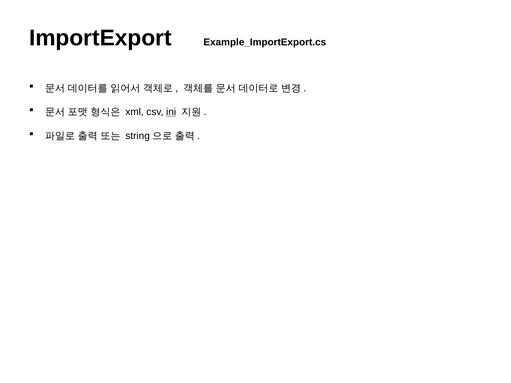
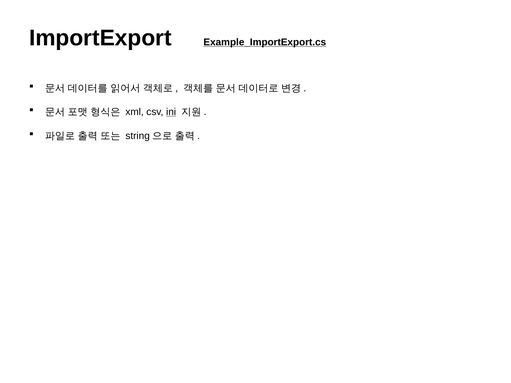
Example_ImportExport.cs underline: none -> present
